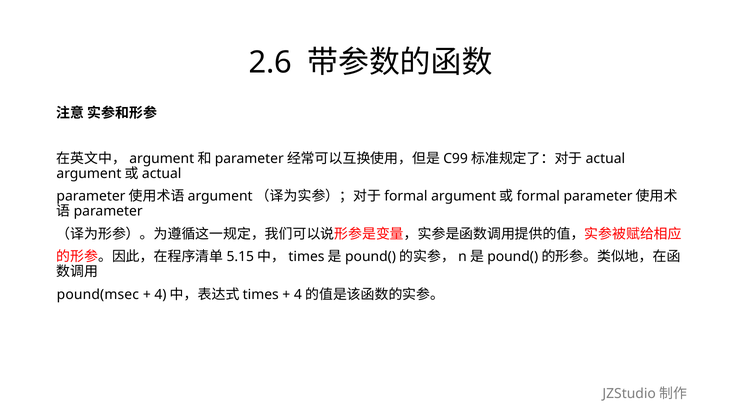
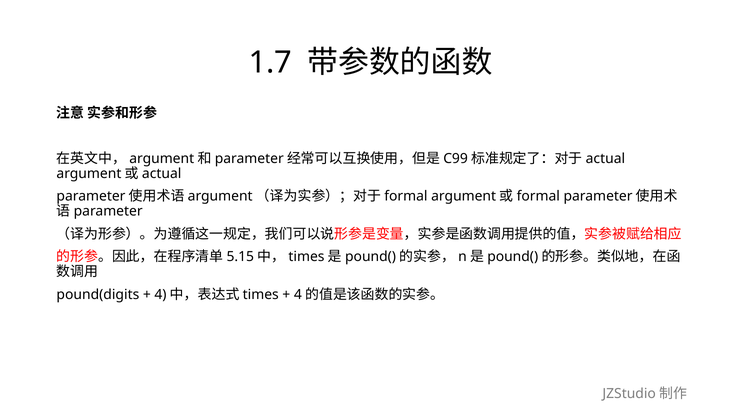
2.6: 2.6 -> 1.7
pound(msec: pound(msec -> pound(digits
